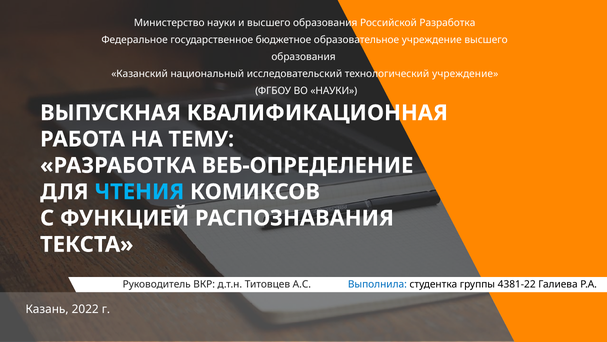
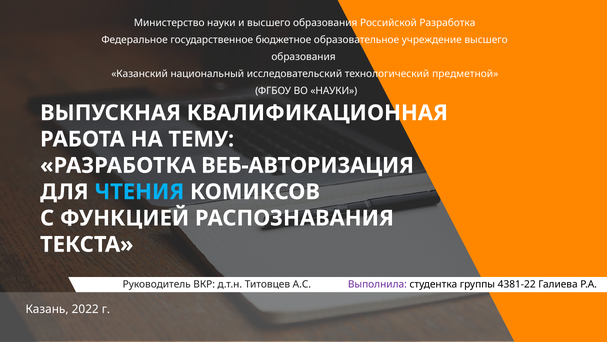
технологический учреждение: учреждение -> предметной
ВЕБ-ОПРЕДЕЛЕНИЕ: ВЕБ-ОПРЕДЕЛЕНИЕ -> ВЕБ-АВТОРИЗАЦИЯ
Выполнила colour: blue -> purple
